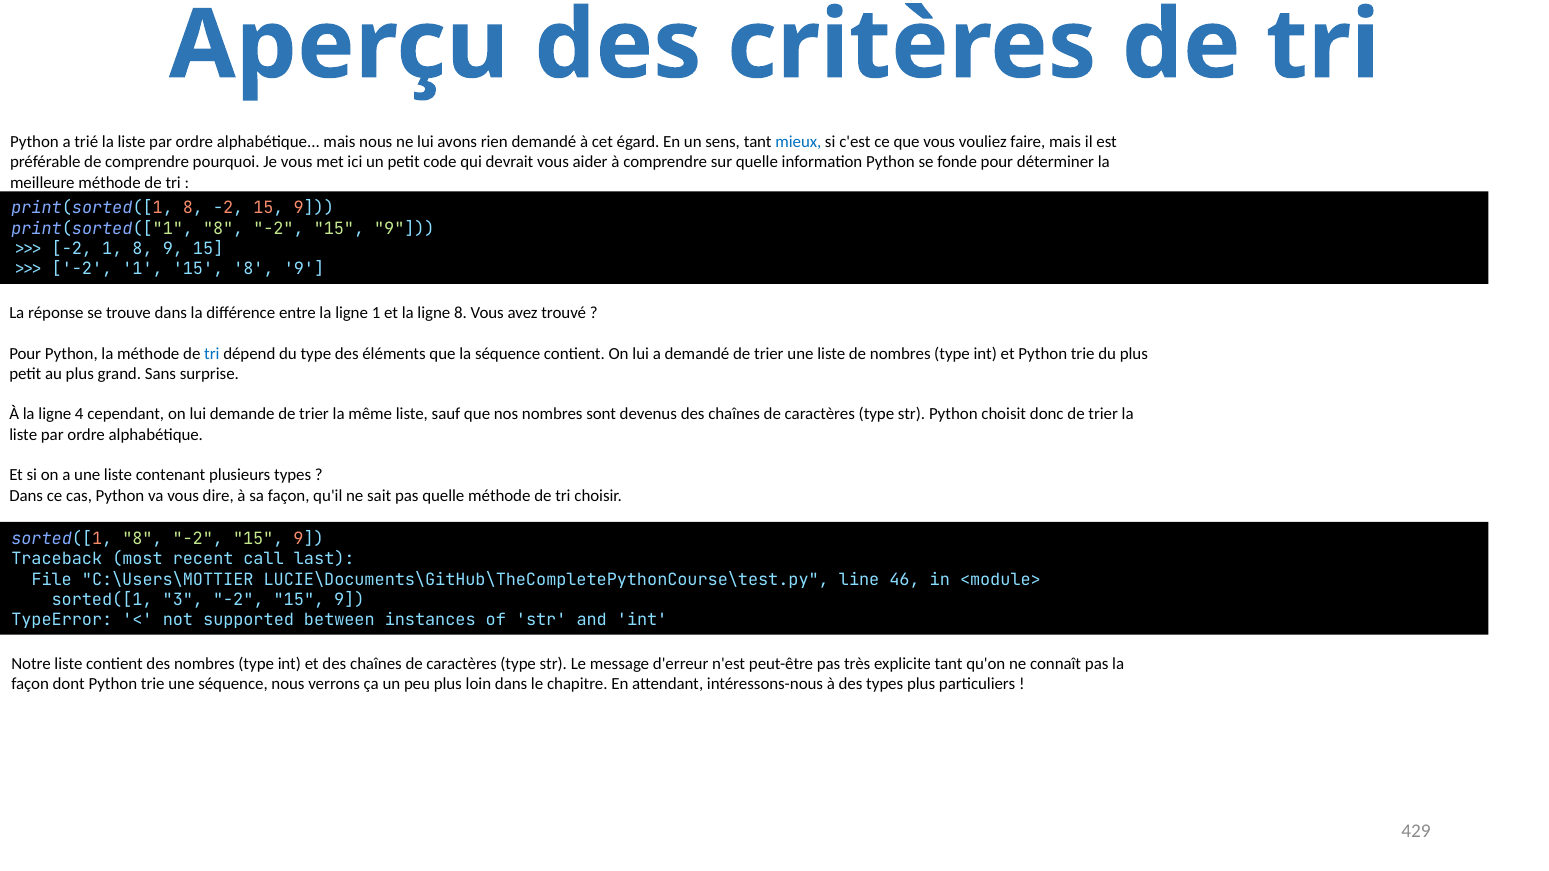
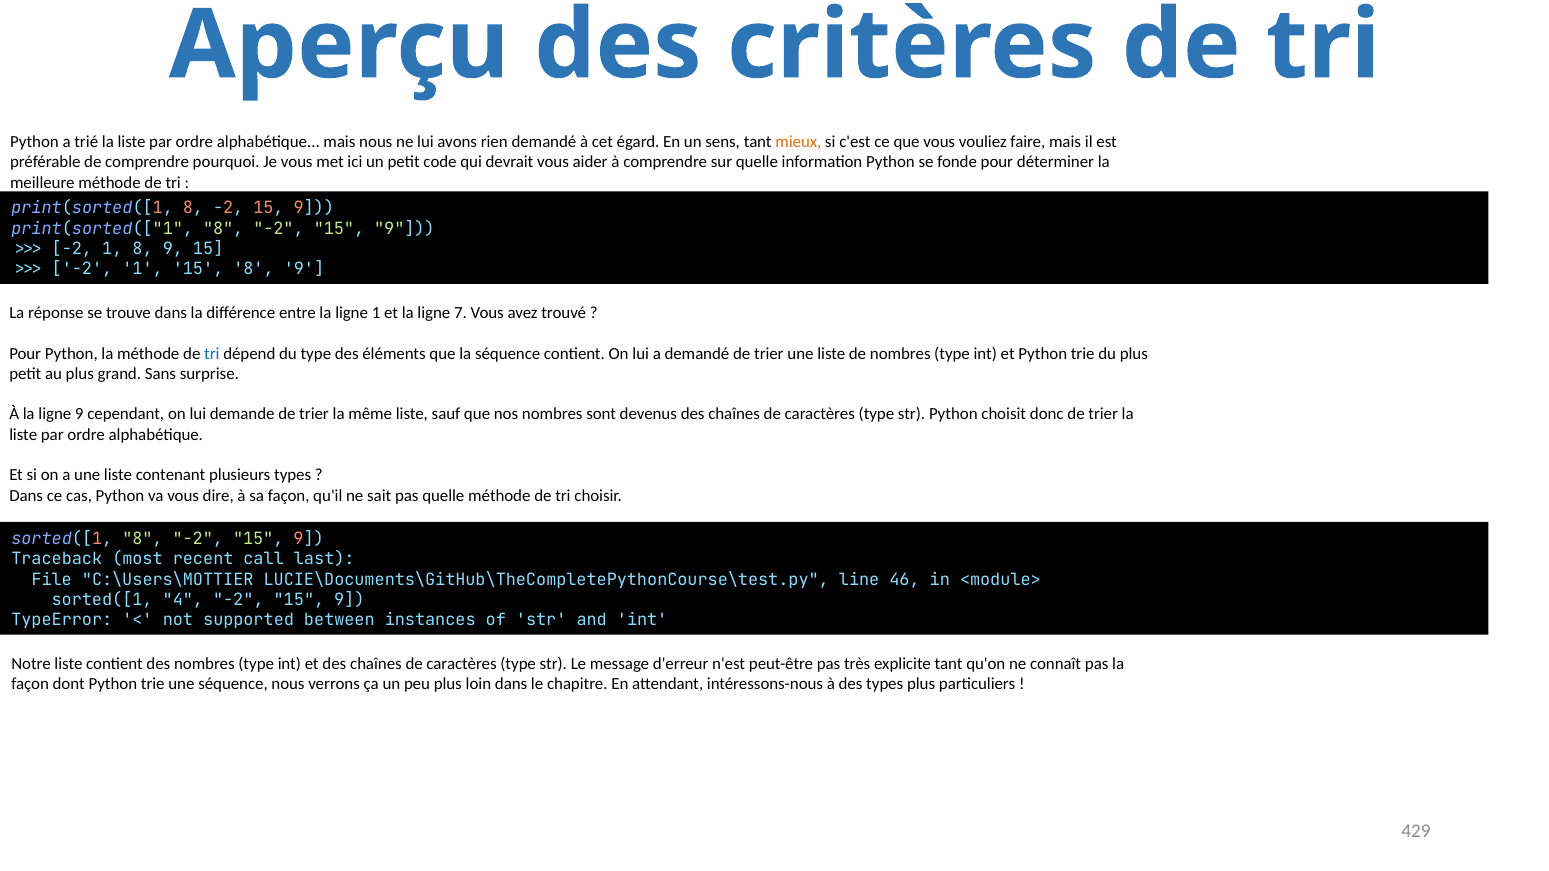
mieux colour: blue -> orange
ligne 8: 8 -> 7
ligne 4: 4 -> 9
3: 3 -> 4
